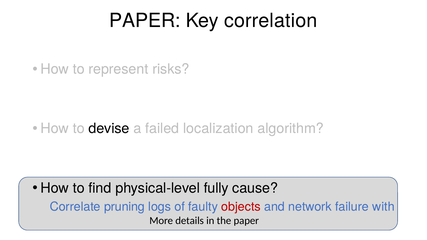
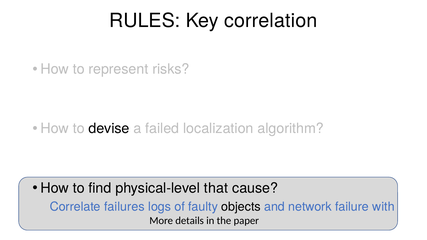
PAPER at (145, 21): PAPER -> RULES
fully: fully -> that
pruning: pruning -> failures
objects colour: red -> black
